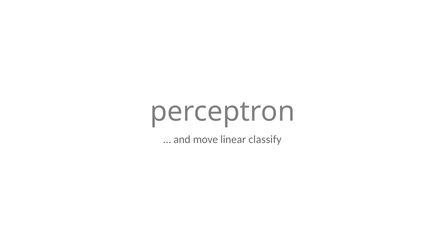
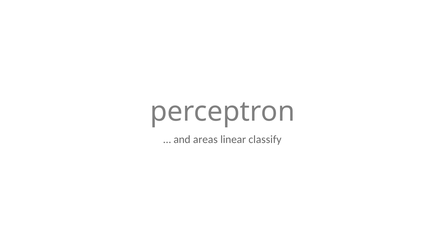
move: move -> areas
